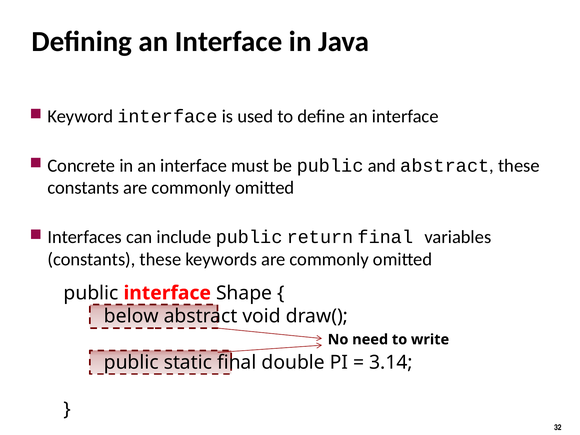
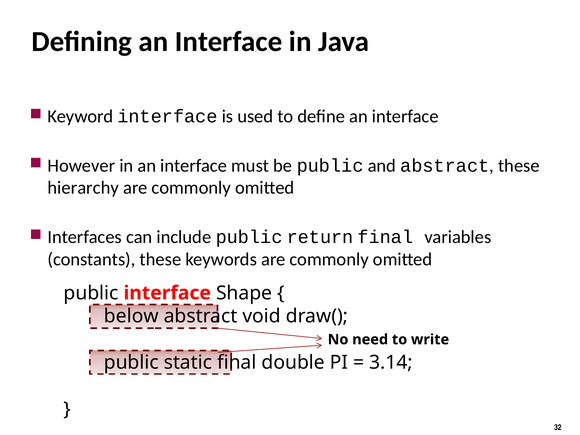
Concrete: Concrete -> However
constants at (83, 188): constants -> hierarchy
